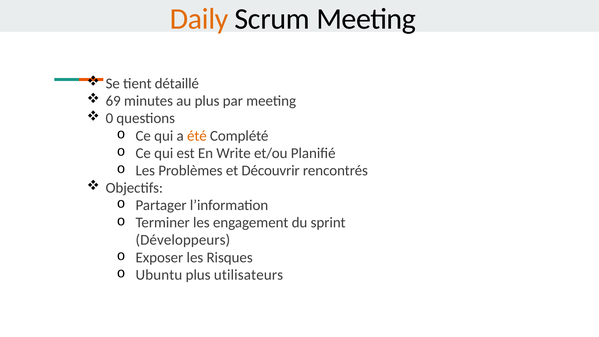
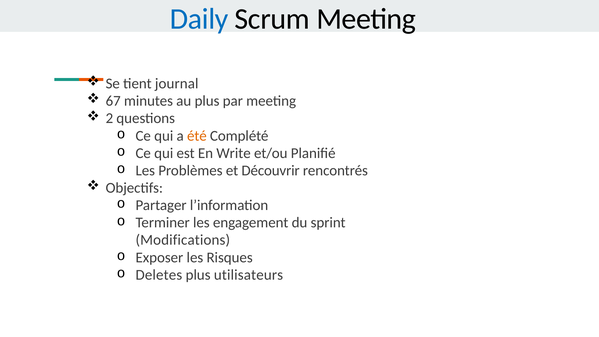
Daily colour: orange -> blue
détaillé: détaillé -> journal
69: 69 -> 67
0: 0 -> 2
Développeurs: Développeurs -> Modifications
Ubuntu: Ubuntu -> Deletes
